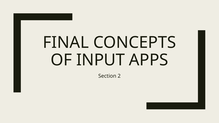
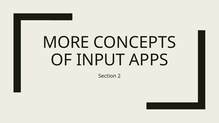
FINAL: FINAL -> MORE
